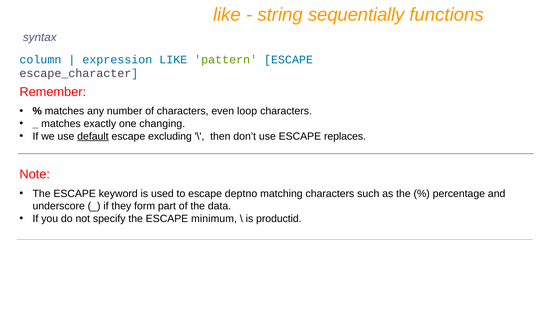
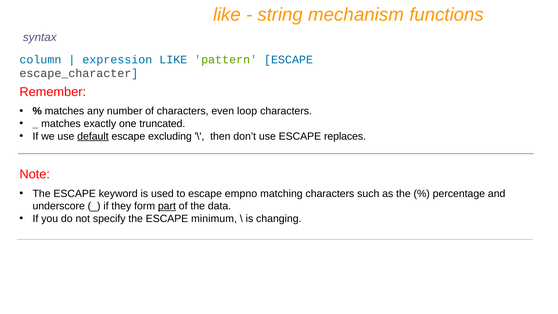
sequentially: sequentially -> mechanism
changing: changing -> truncated
deptno: deptno -> empno
part underline: none -> present
productid: productid -> changing
